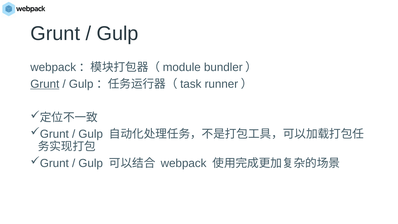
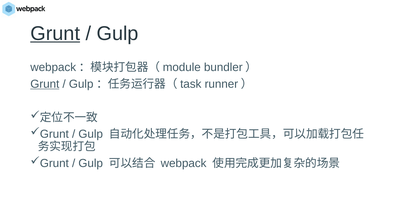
Grunt at (55, 33) underline: none -> present
